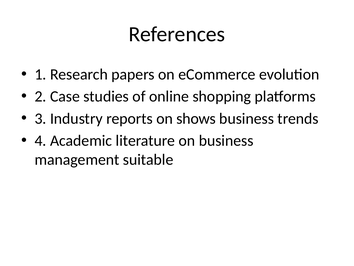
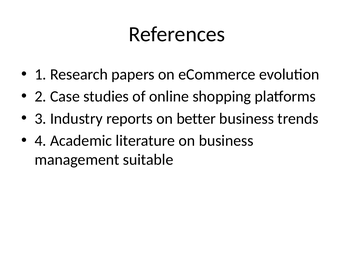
shows: shows -> better
